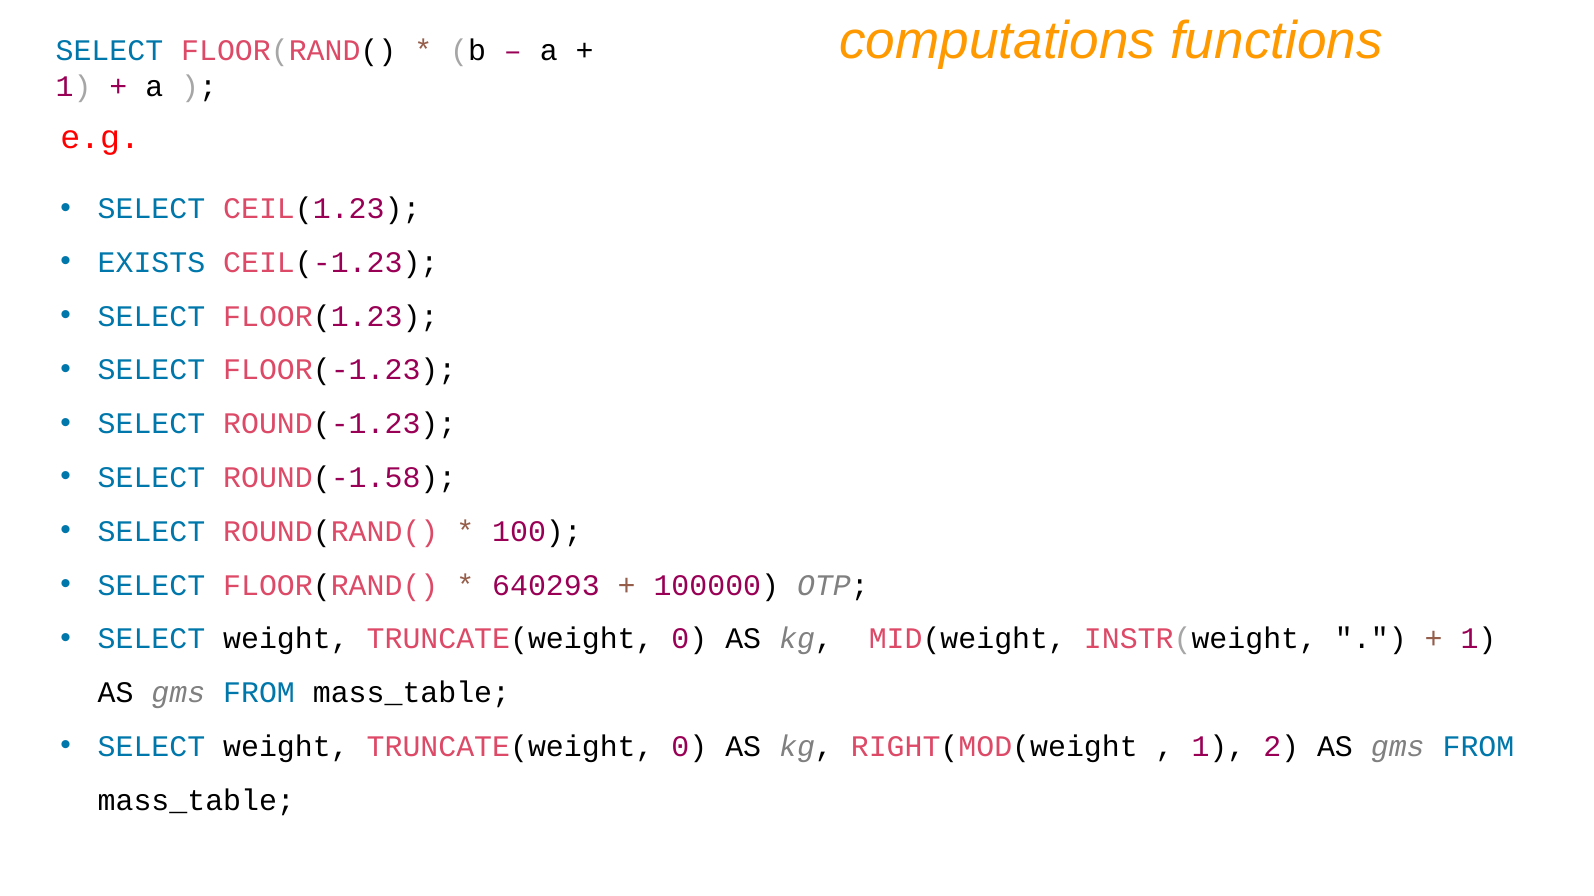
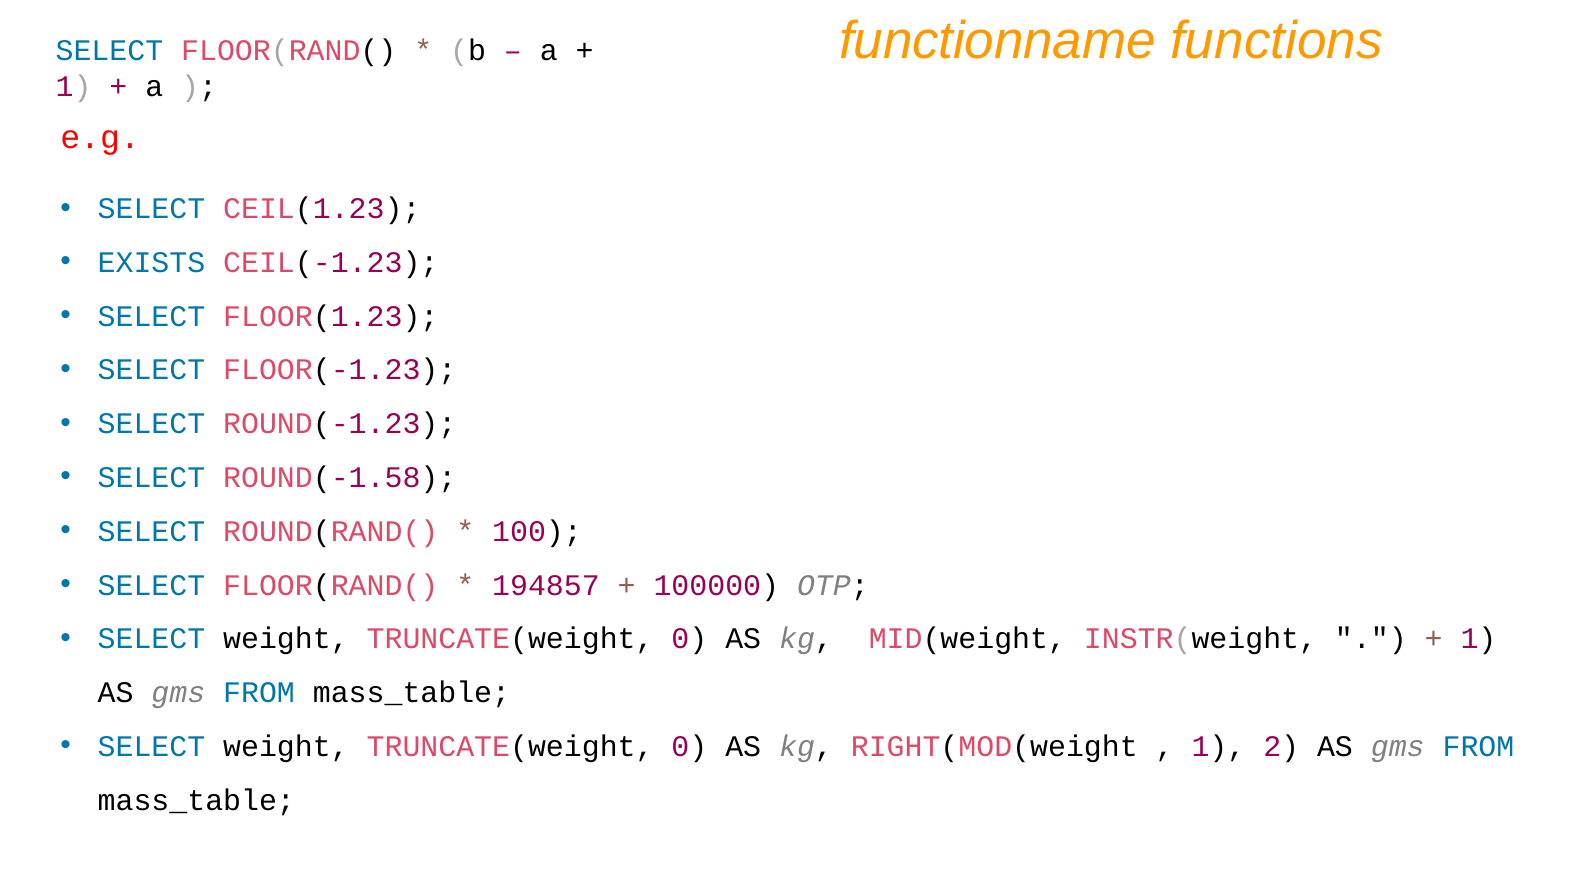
computations: computations -> functionname
640293: 640293 -> 194857
